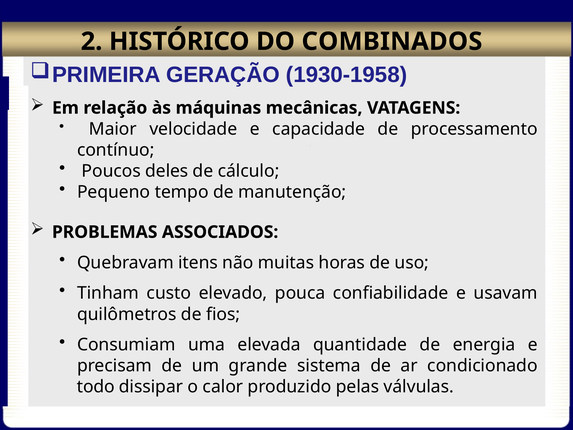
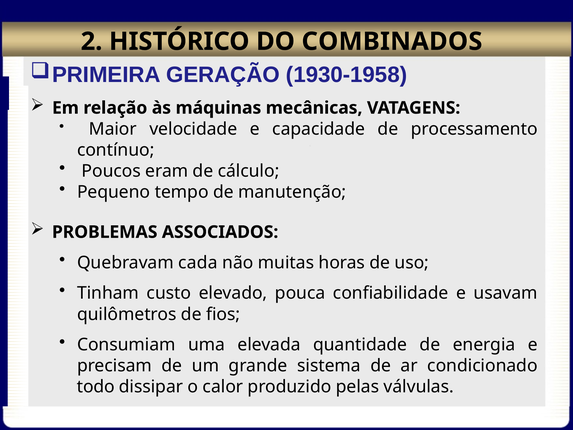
deles: deles -> eram
itens: itens -> cada
